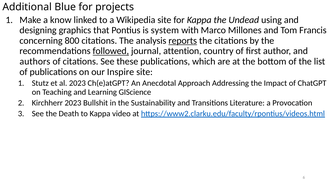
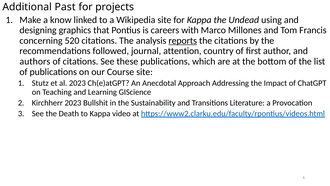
Blue: Blue -> Past
system: system -> careers
800: 800 -> 520
followed underline: present -> none
Inspire: Inspire -> Course
